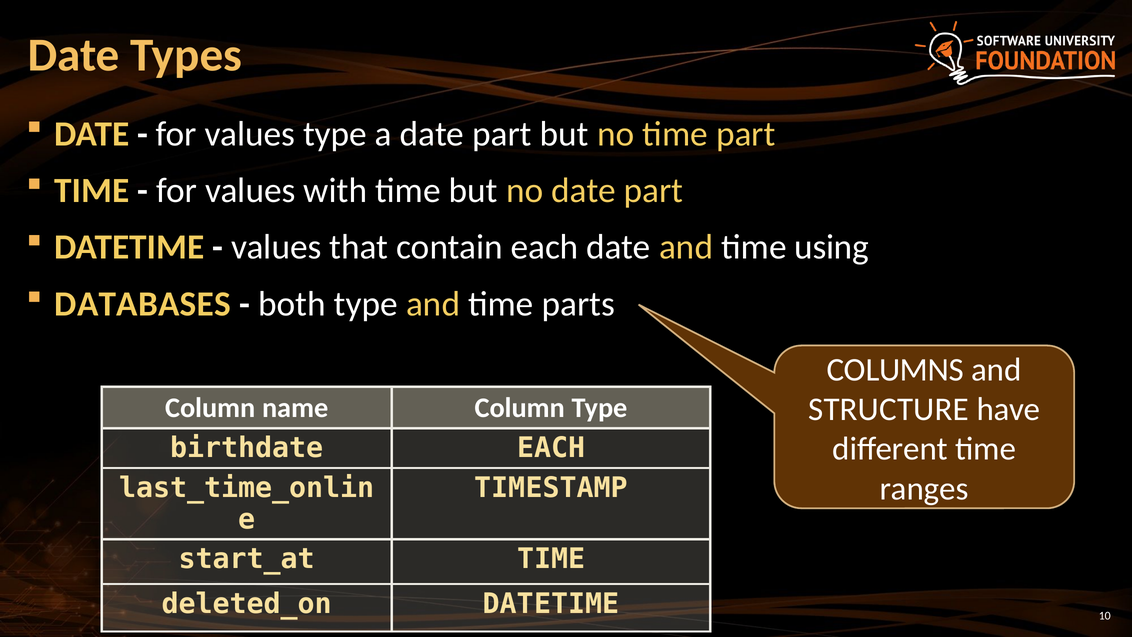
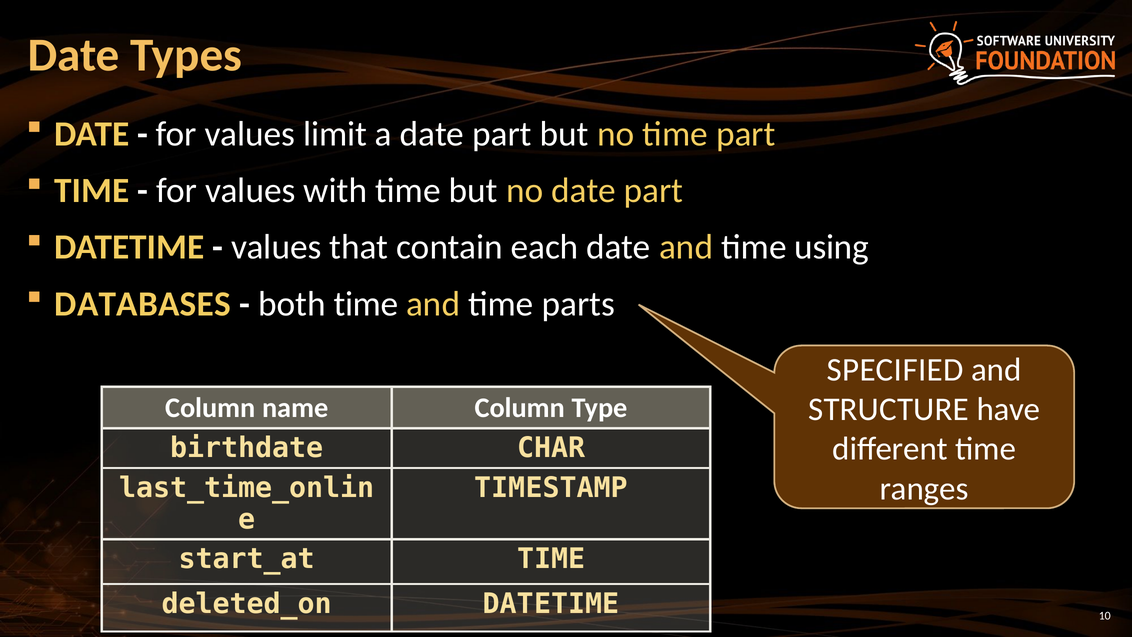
values type: type -> limit
both type: type -> time
COLUMNS: COLUMNS -> SPECIFIED
birthdate EACH: EACH -> CHAR
